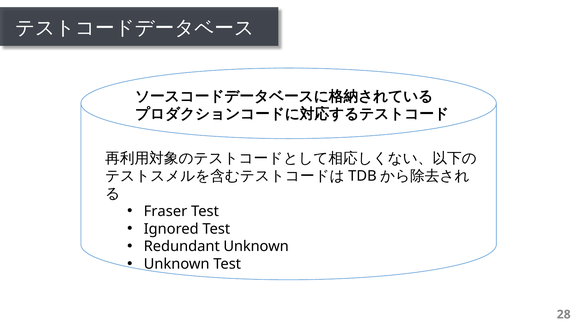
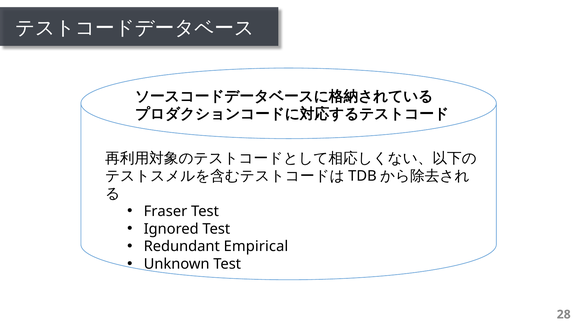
Redundant Unknown: Unknown -> Empirical
